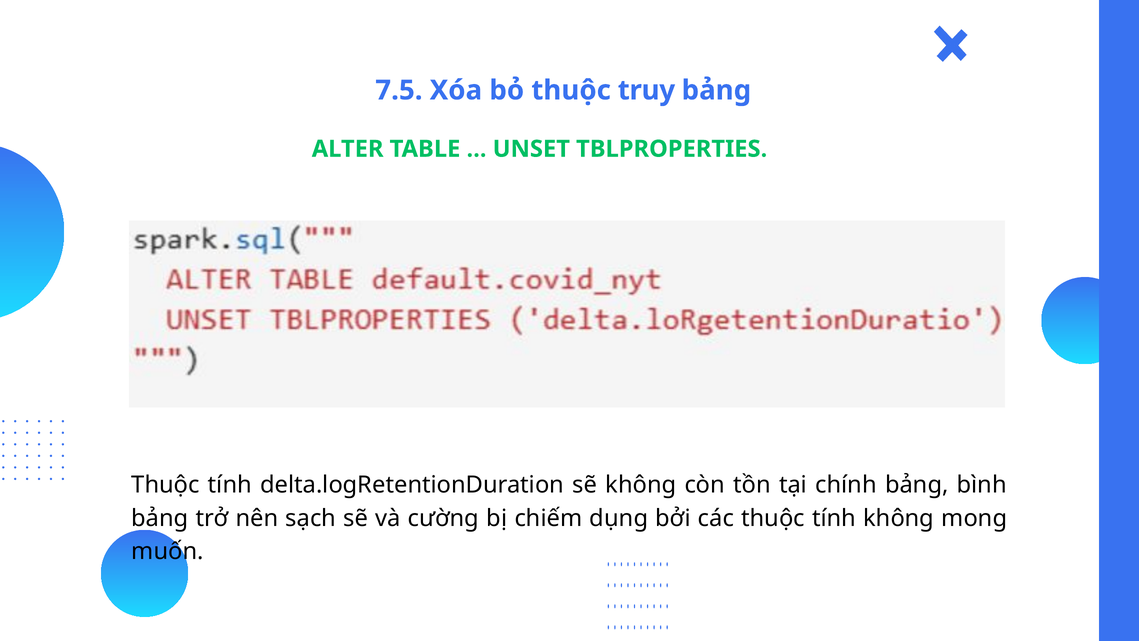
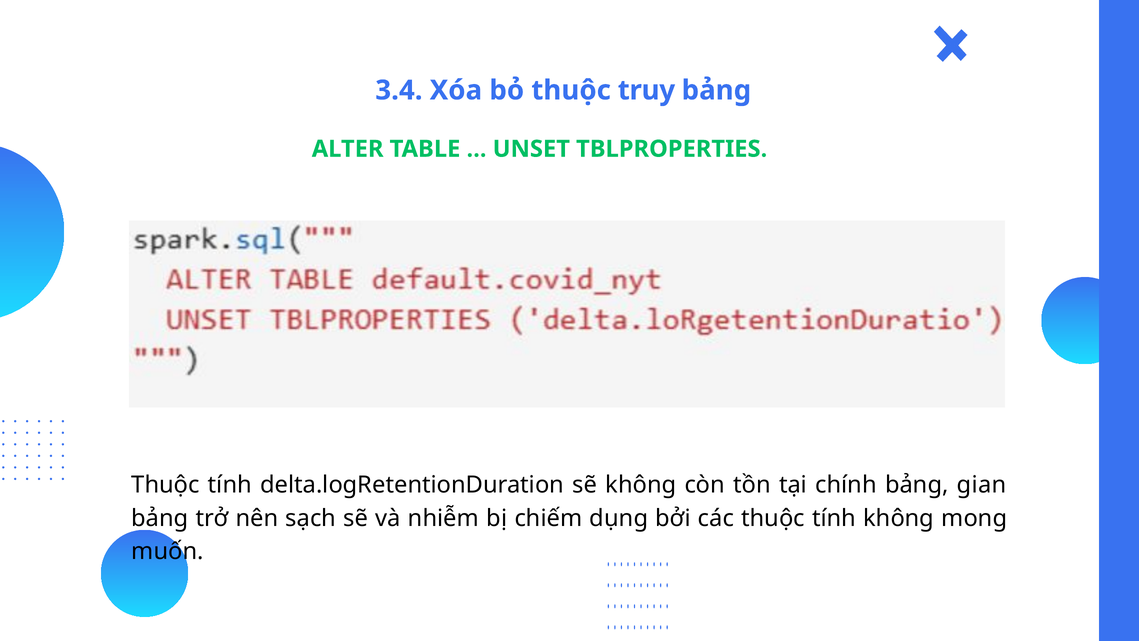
7.5: 7.5 -> 3.4
bình: bình -> gian
cường: cường -> nhiễm
